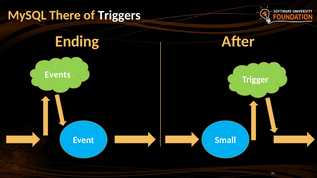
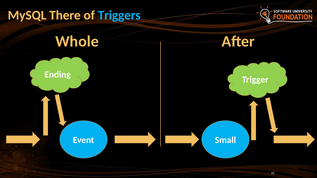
Triggers colour: white -> light blue
Ending: Ending -> Whole
Events: Events -> Ending
